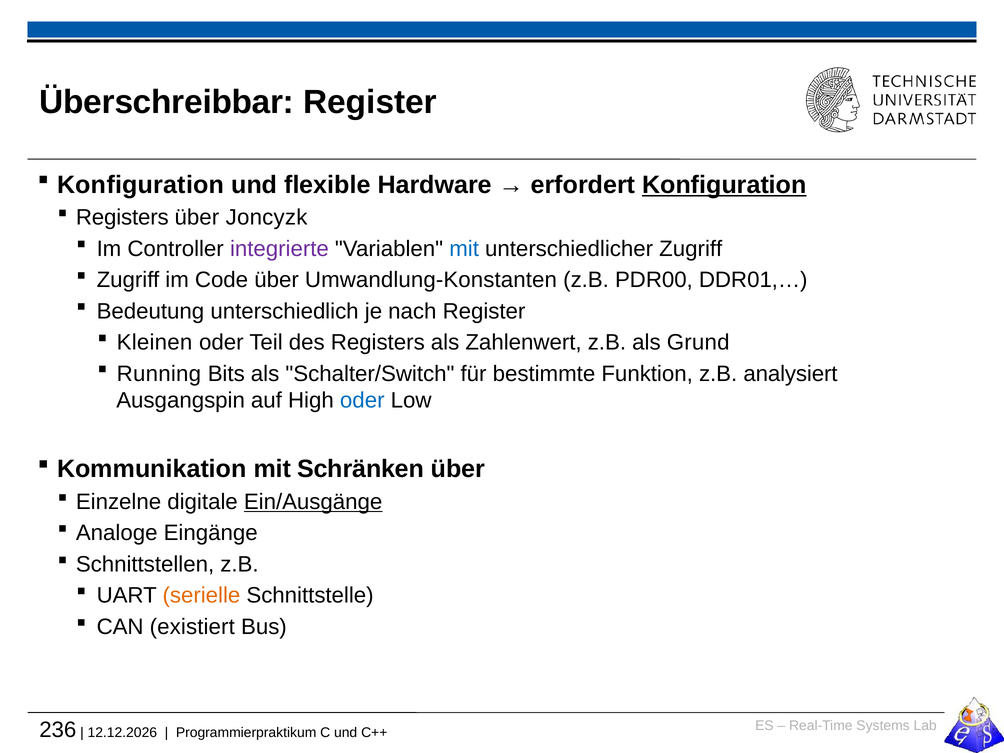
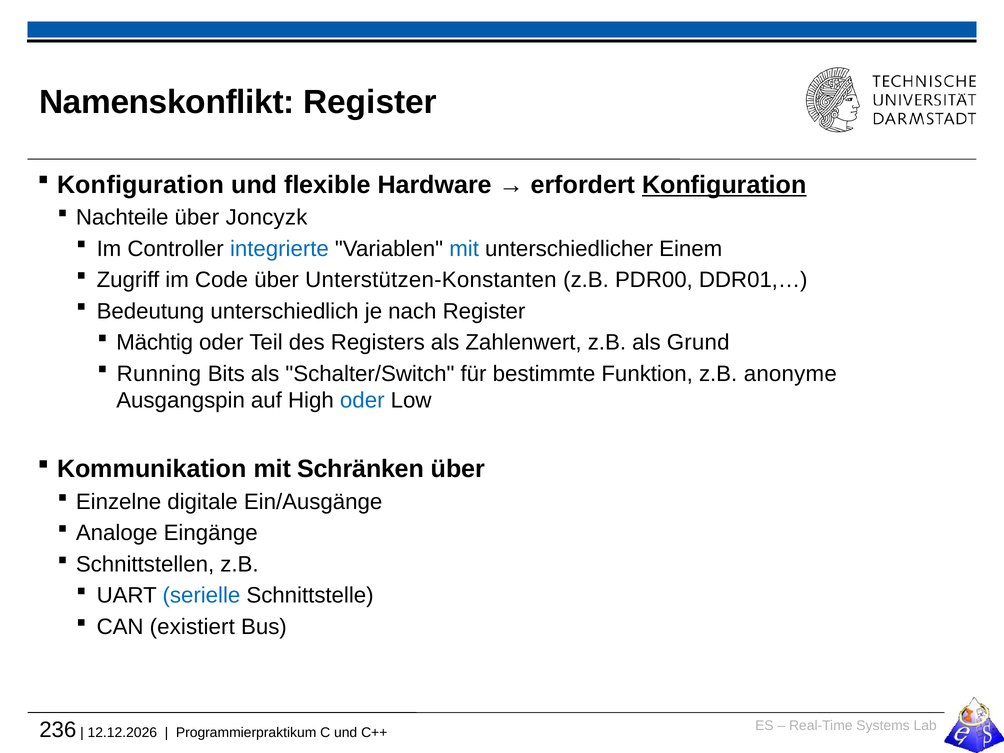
Überschreibbar: Überschreibbar -> Namenskonflikt
Registers at (122, 218): Registers -> Nachteile
integrierte colour: purple -> blue
unterschiedlicher Zugriff: Zugriff -> Einem
Umwandlung-Konstanten: Umwandlung-Konstanten -> Unterstützen-Konstanten
Kleinen: Kleinen -> Mächtig
analysiert: analysiert -> anonyme
Ein/Ausgänge underline: present -> none
serielle colour: orange -> blue
